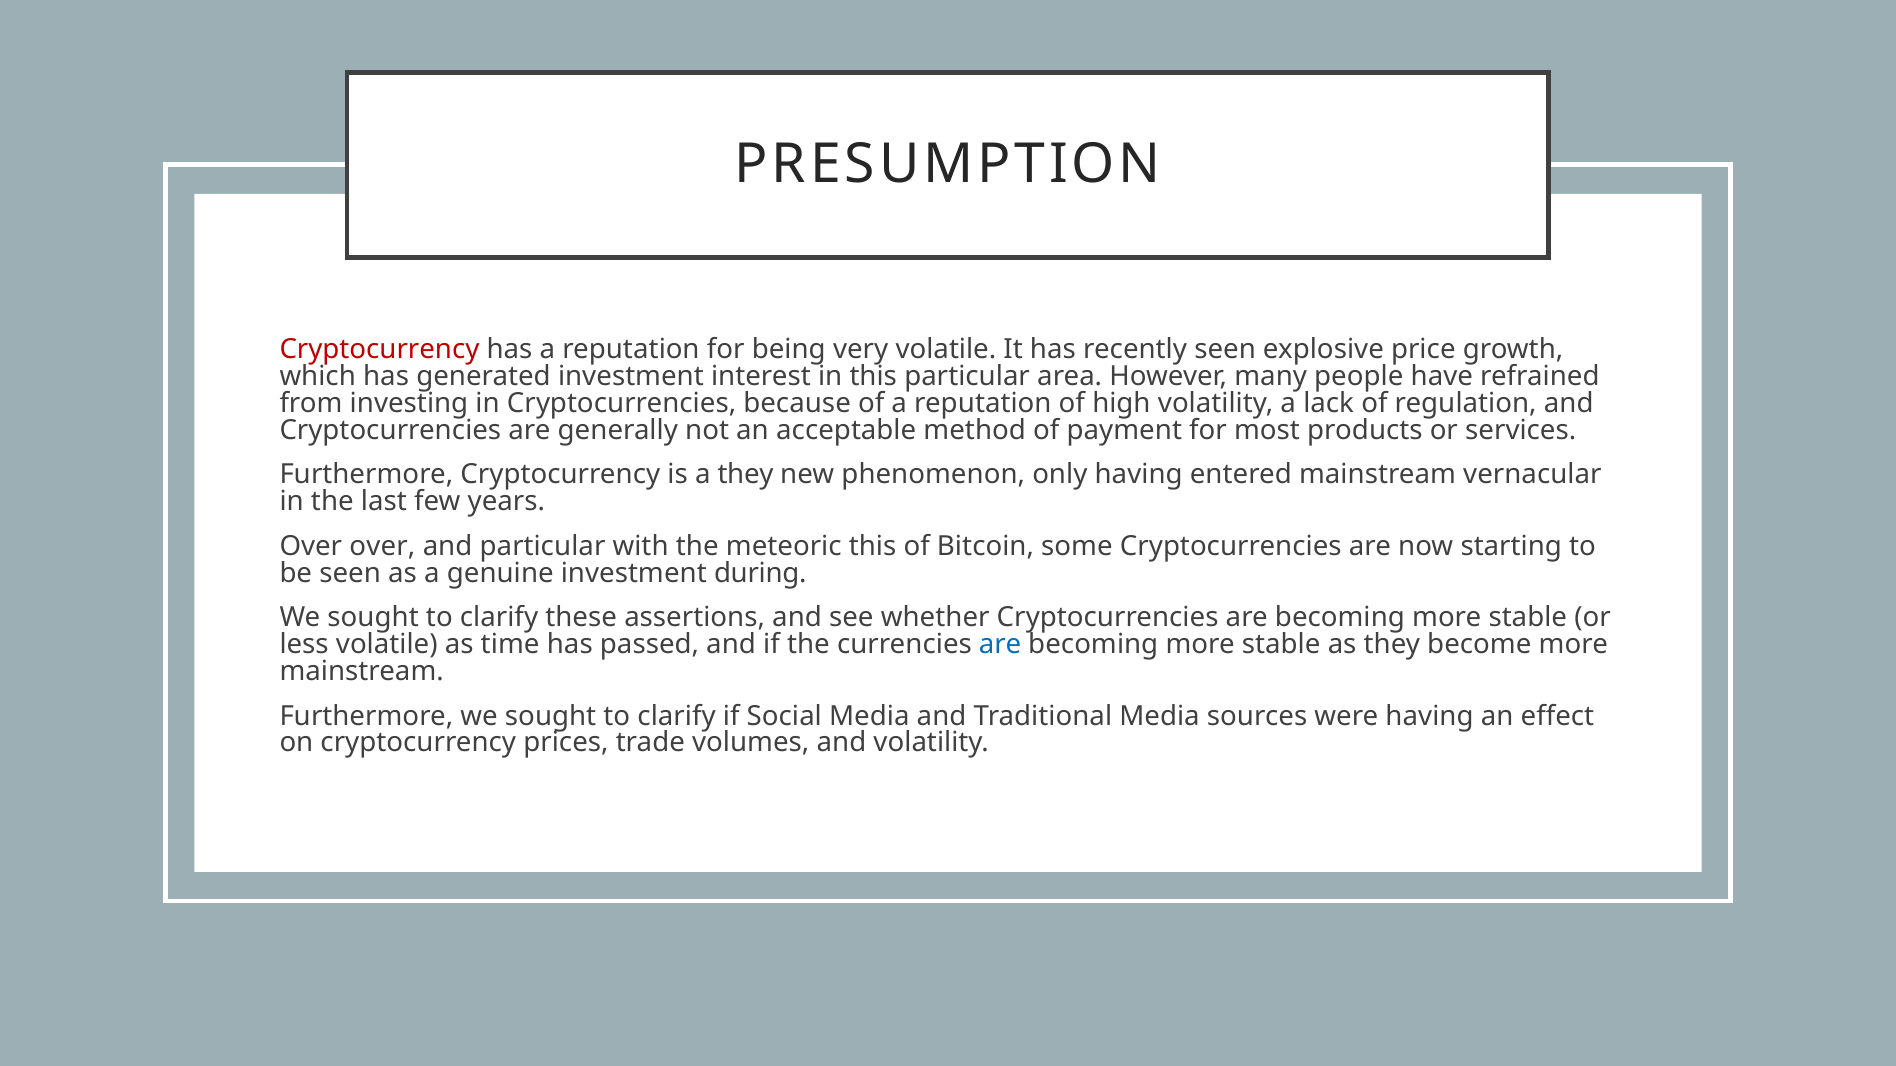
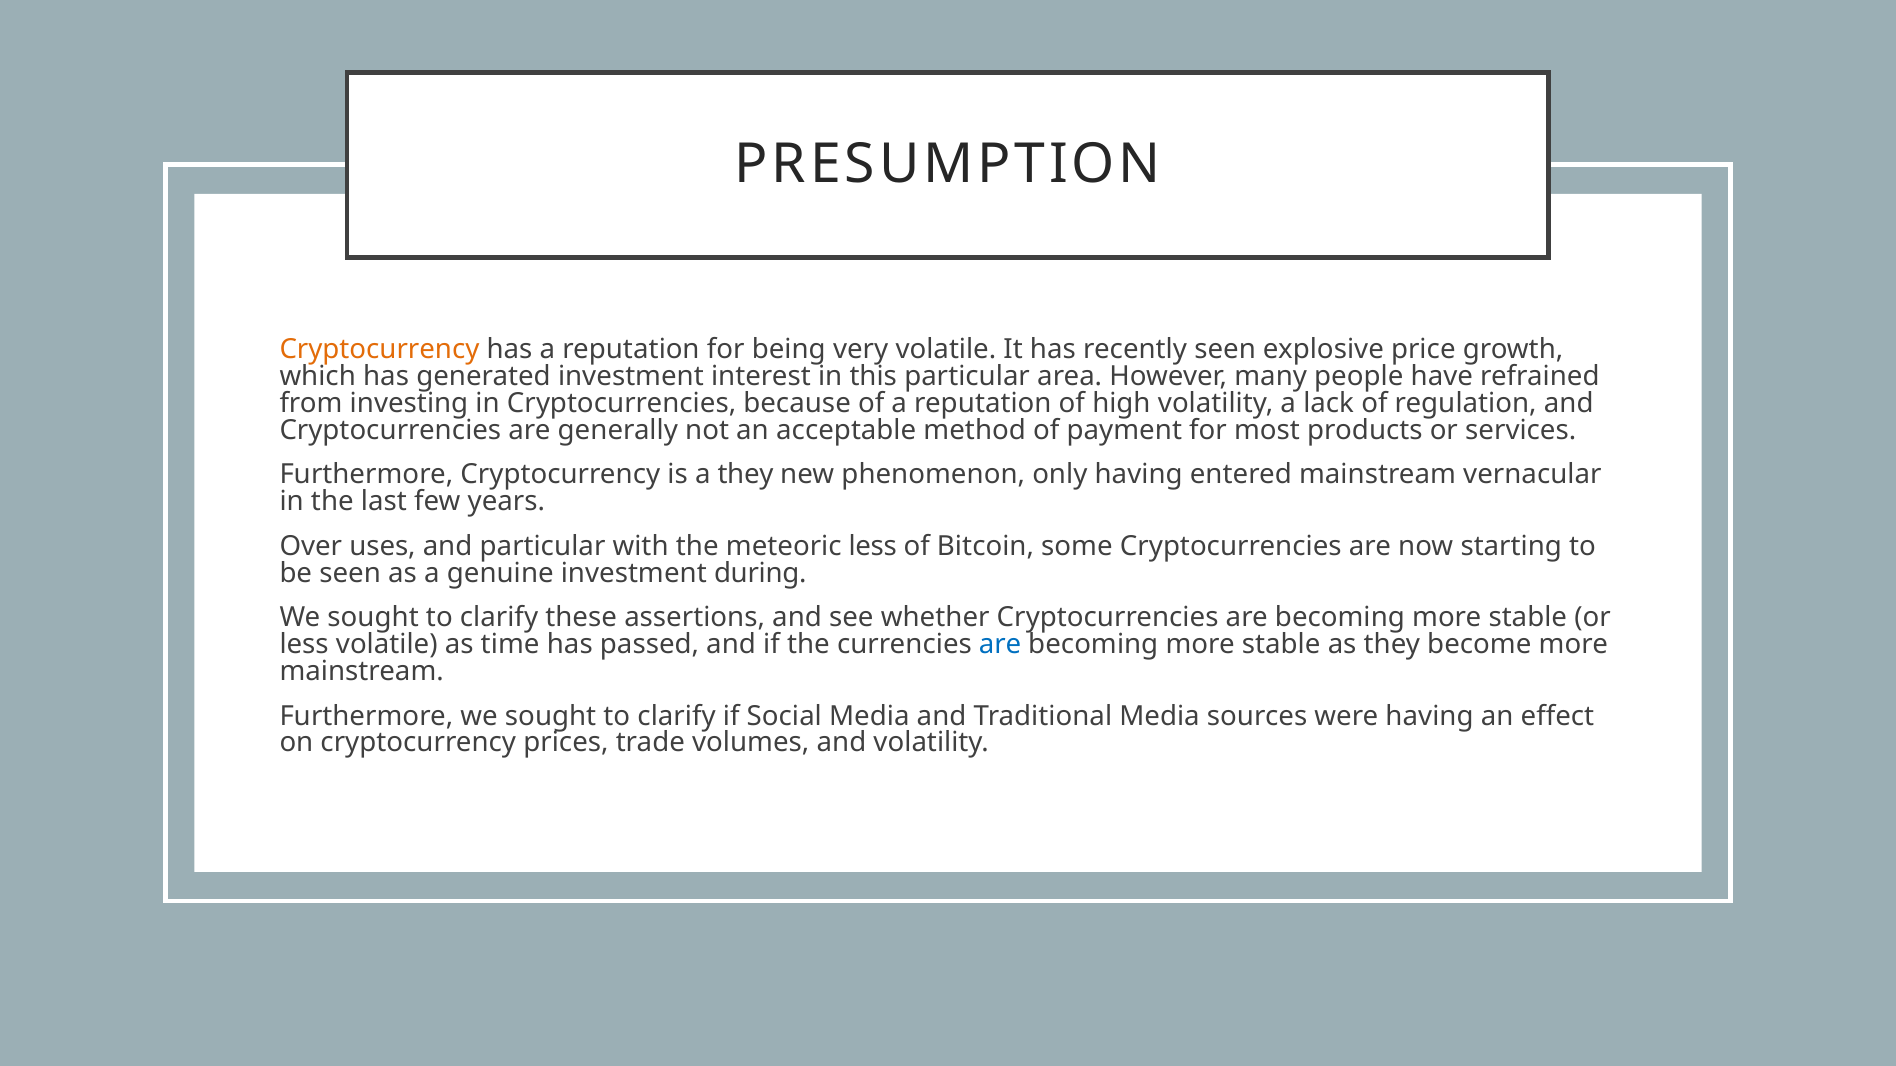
Cryptocurrency at (379, 350) colour: red -> orange
Over over: over -> uses
meteoric this: this -> less
